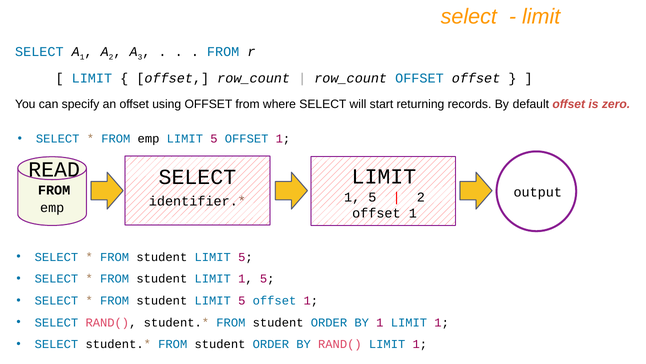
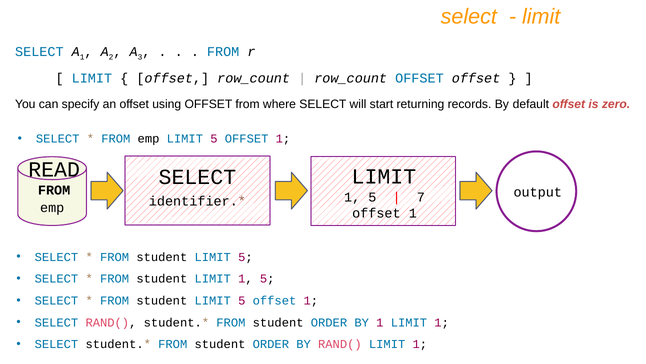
2 at (421, 197): 2 -> 7
